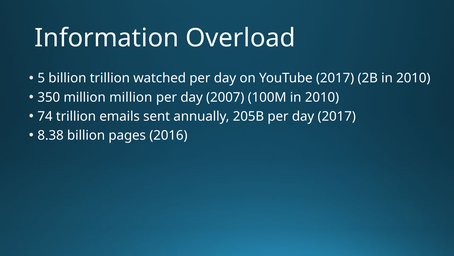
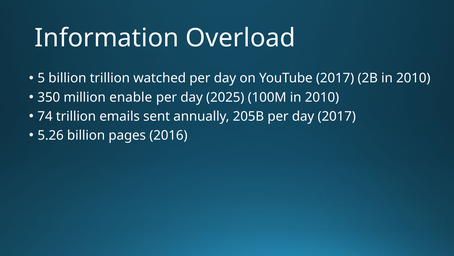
million million: million -> enable
2007: 2007 -> 2025
8.38: 8.38 -> 5.26
